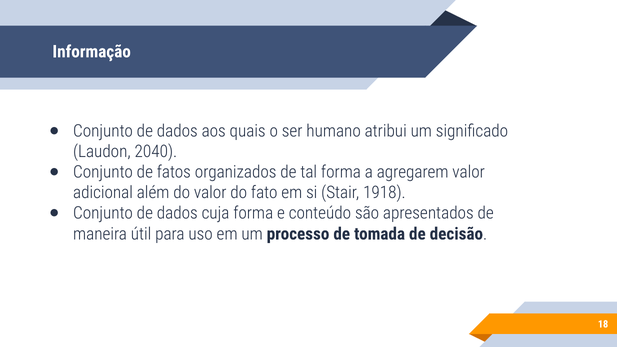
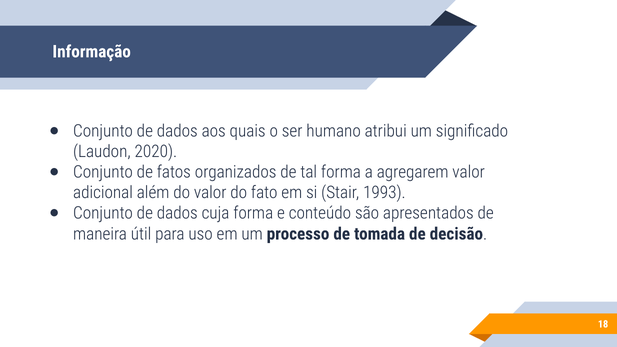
2040: 2040 -> 2020
1918: 1918 -> 1993
